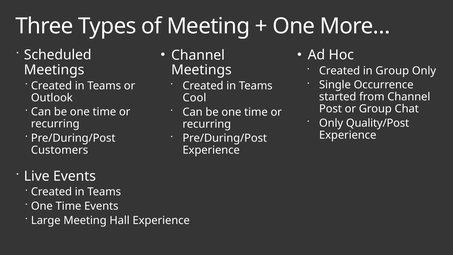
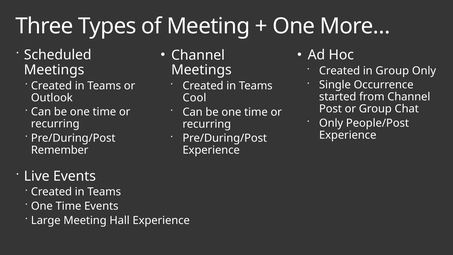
Quality/Post: Quality/Post -> People/Post
Customers: Customers -> Remember
